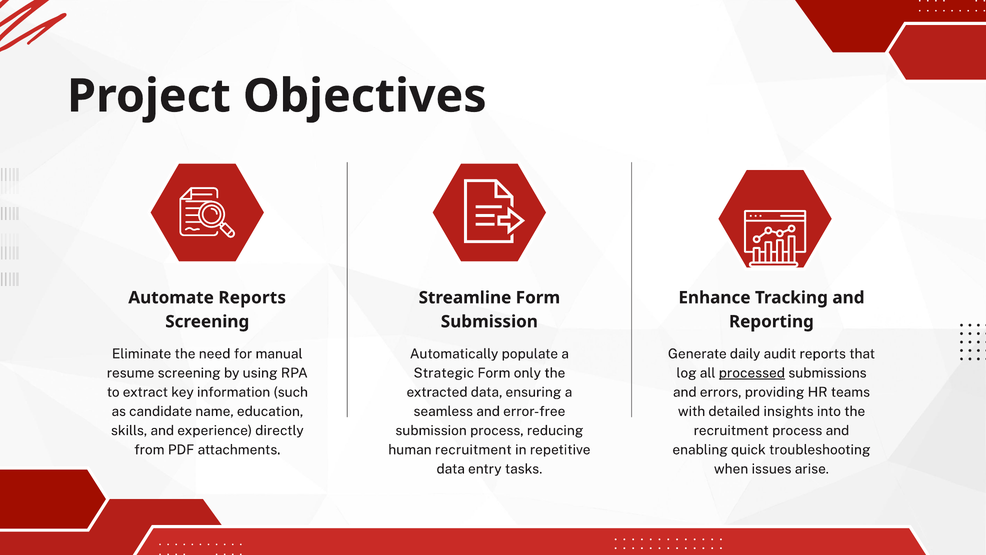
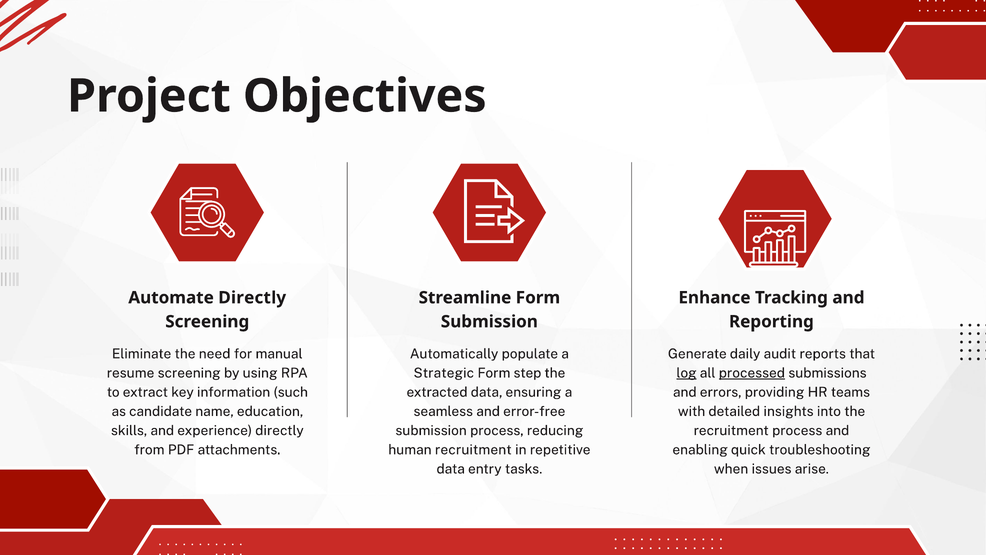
Automate Reports: Reports -> Directly
only: only -> step
log underline: none -> present
